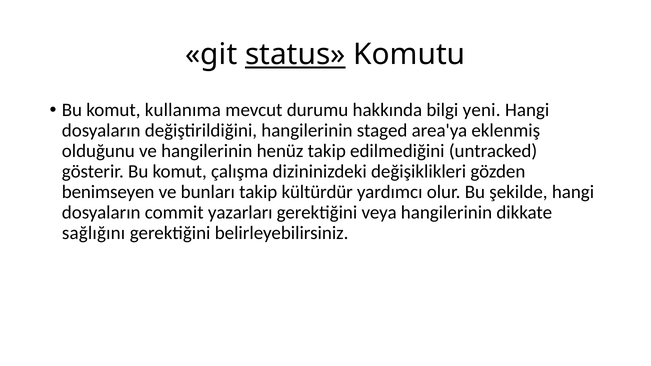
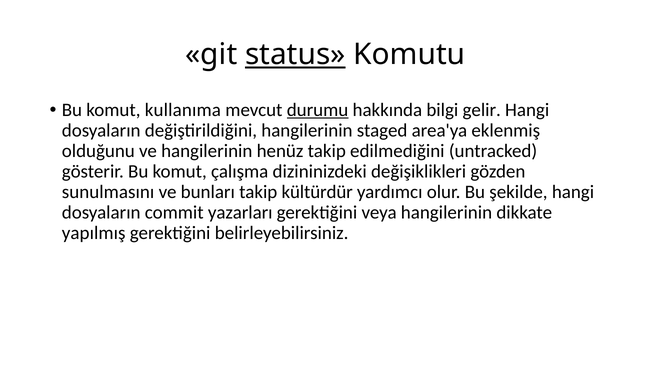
durumu underline: none -> present
yeni: yeni -> gelir
benimseyen: benimseyen -> sunulmasını
sağlığını: sağlığını -> yapılmış
